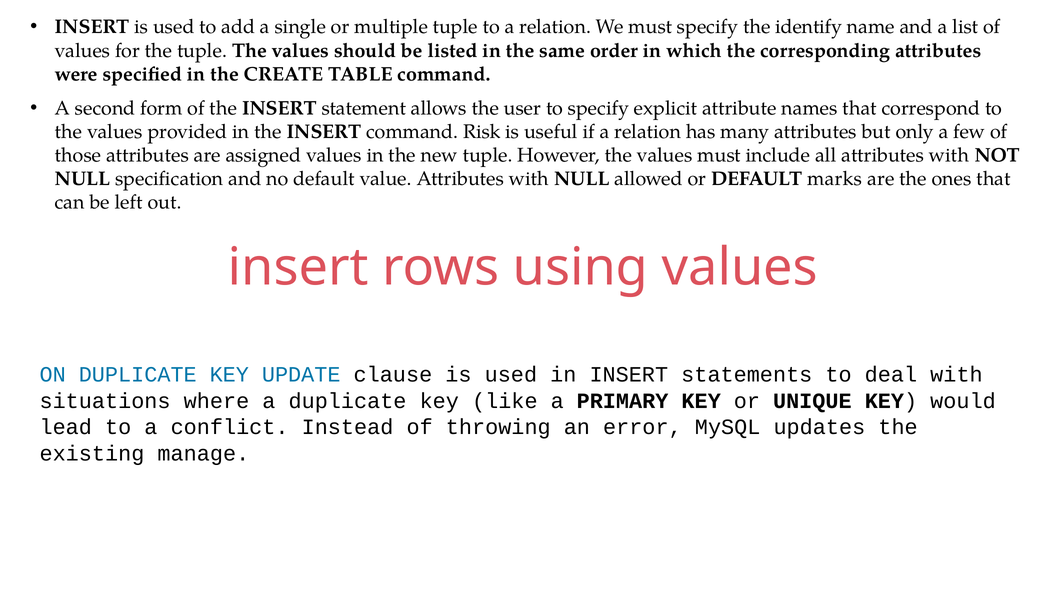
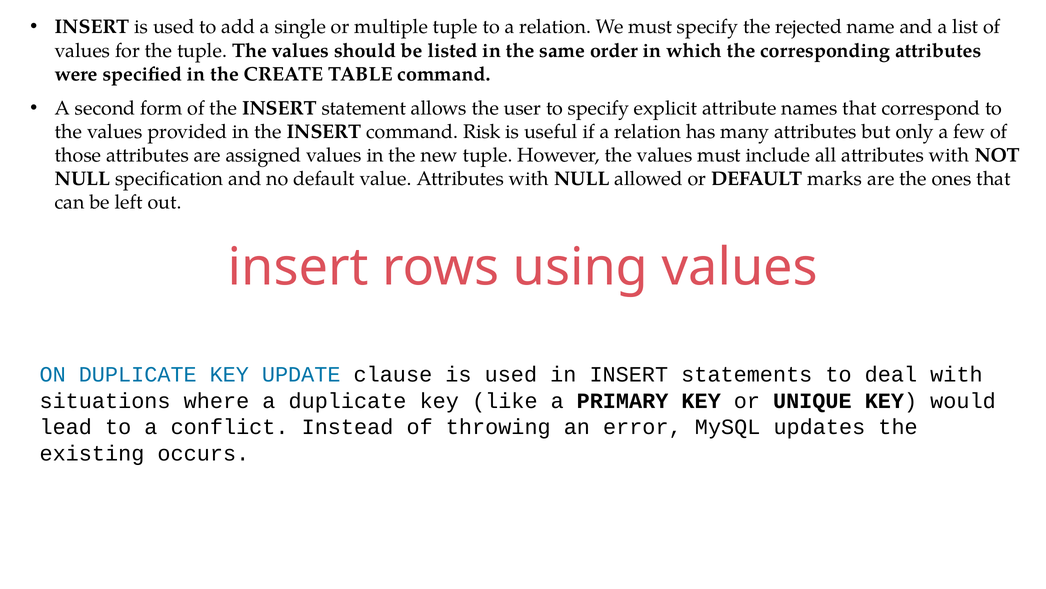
identify: identify -> rejected
manage: manage -> occurs
